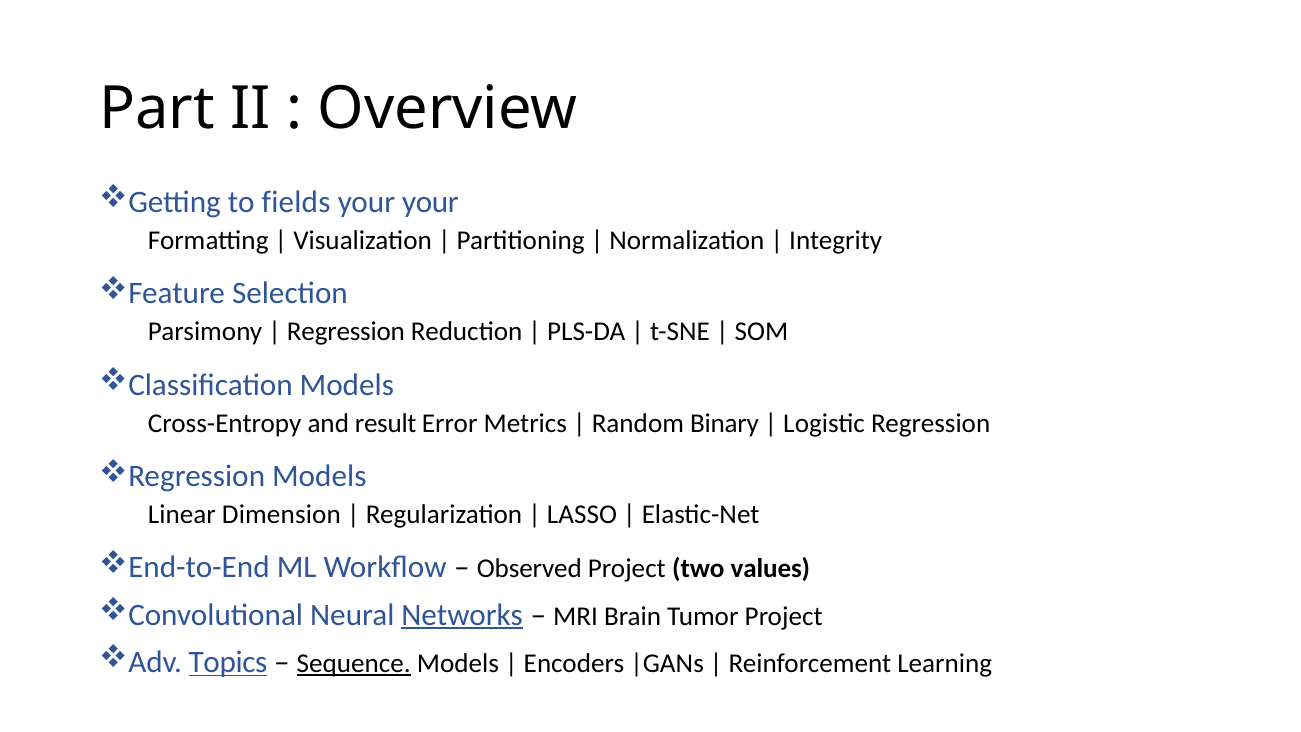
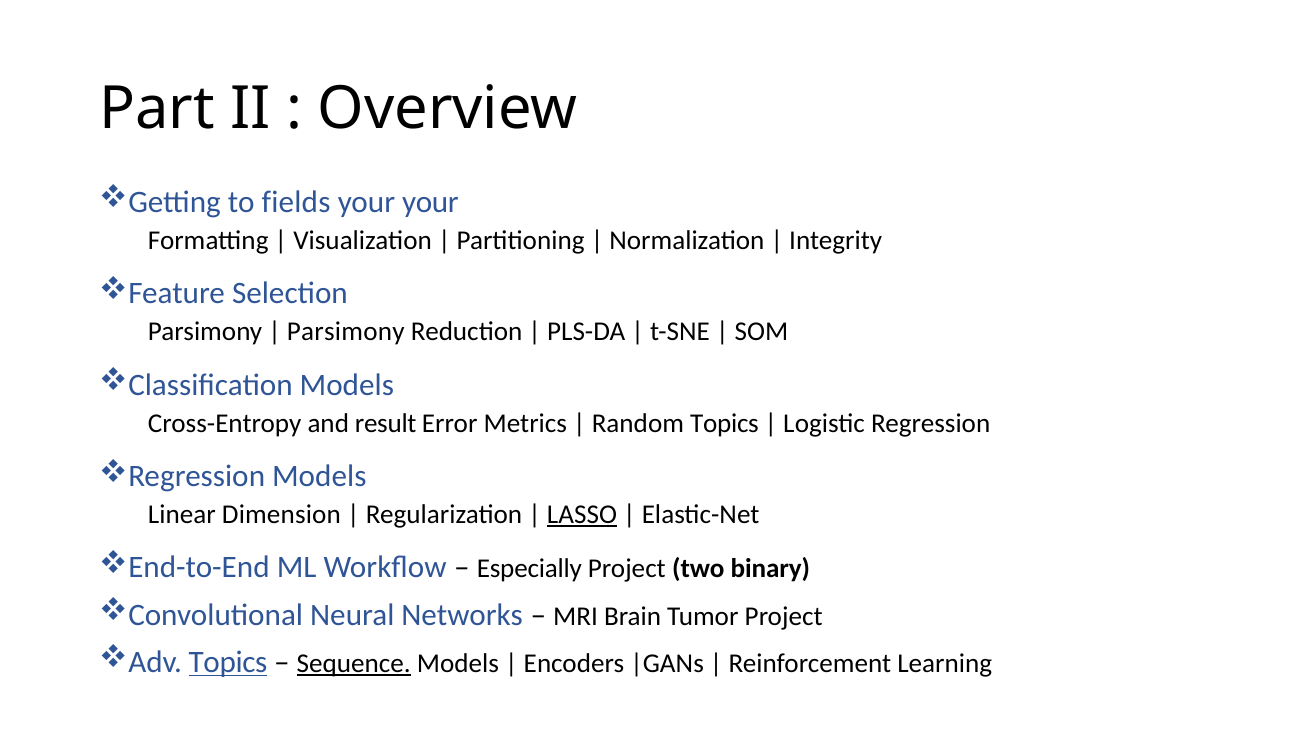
Regression at (346, 332): Regression -> Parsimony
Random Binary: Binary -> Topics
LASSO underline: none -> present
Observed: Observed -> Especially
values: values -> binary
Networks underline: present -> none
